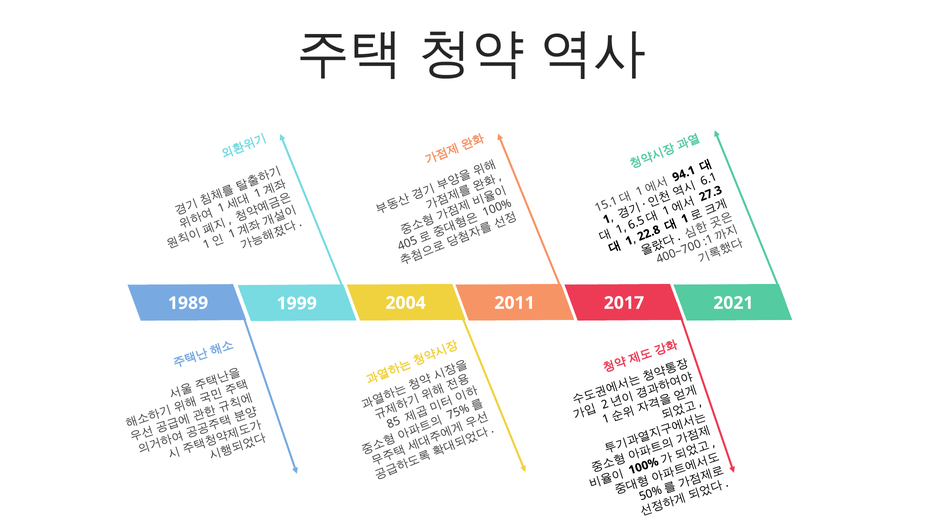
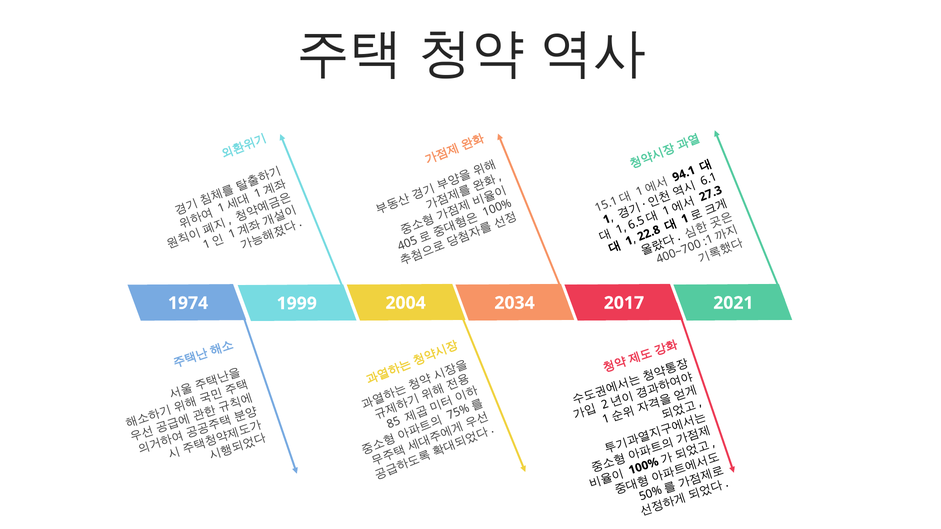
2011: 2011 -> 2034
1989: 1989 -> 1974
